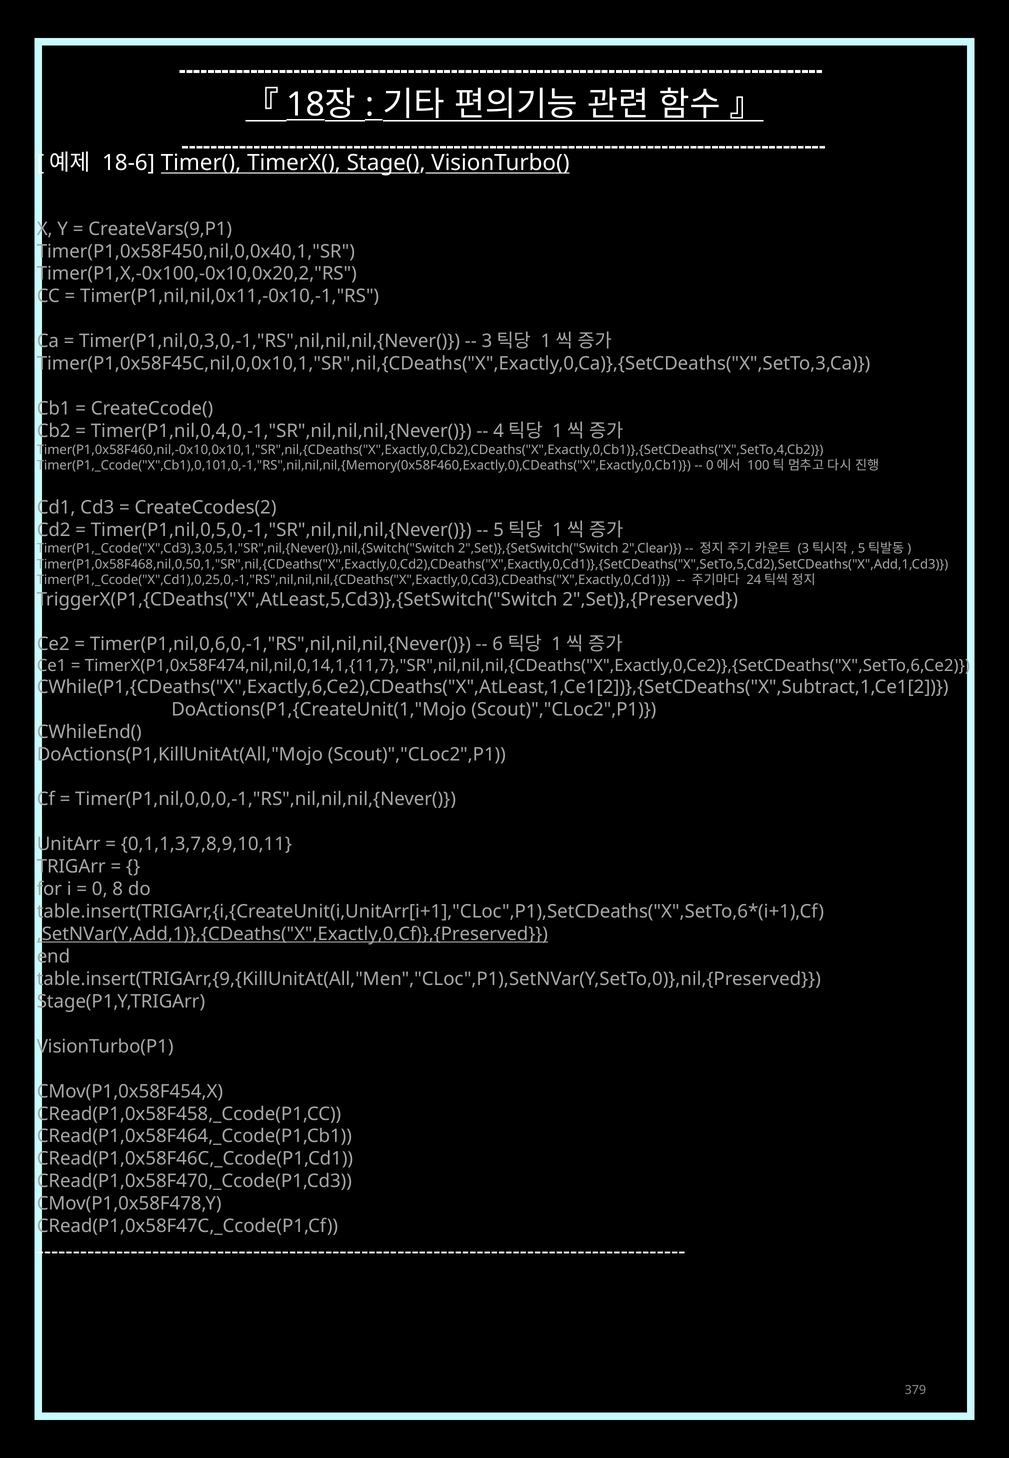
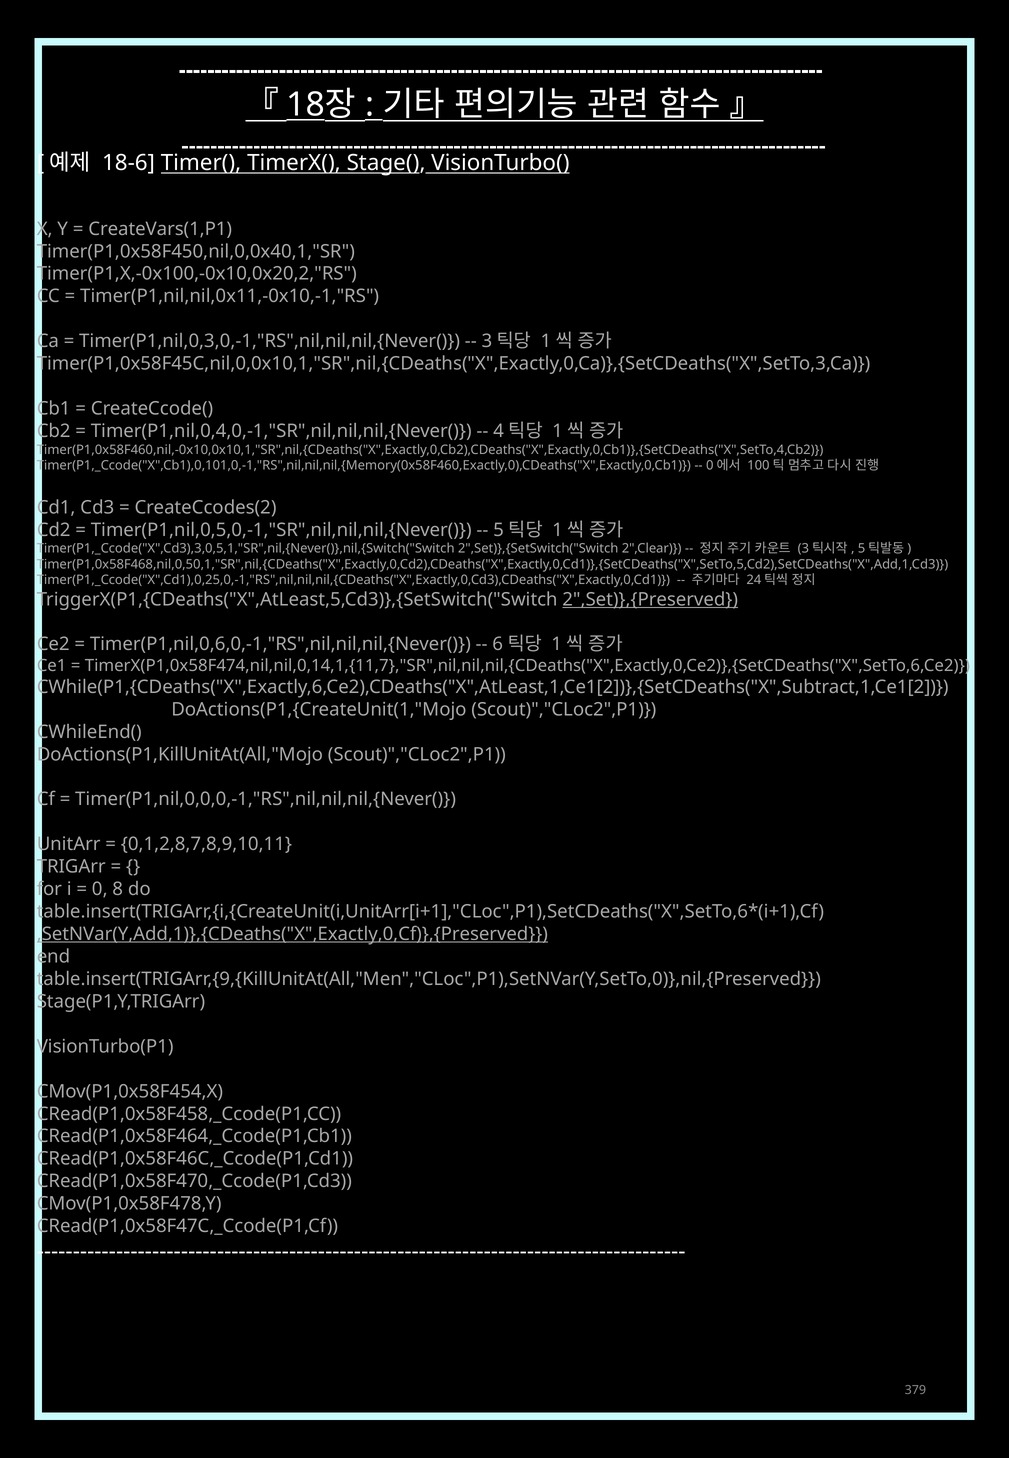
CreateVars(9,P1: CreateVars(9,P1 -> CreateVars(1,P1
2",Set)},{Preserved underline: none -> present
0,1,1,3,7,8,9,10,11: 0,1,1,3,7,8,9,10,11 -> 0,1,2,8,7,8,9,10,11
